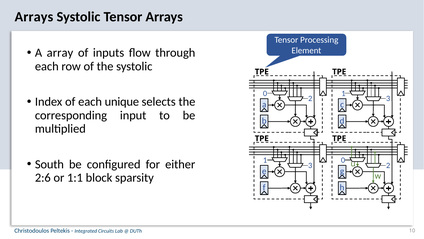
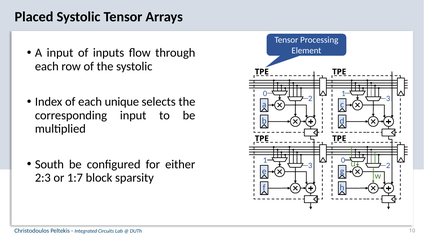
Arrays at (34, 17): Arrays -> Placed
A array: array -> input
2:6: 2:6 -> 2:3
1:1: 1:1 -> 1:7
